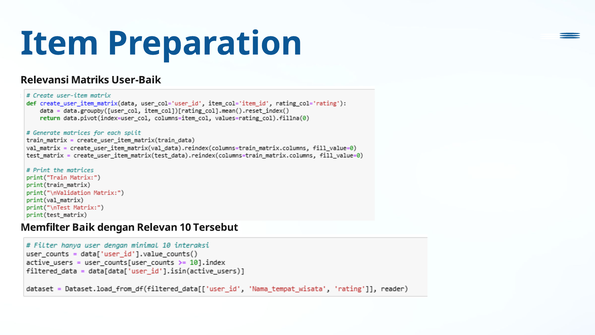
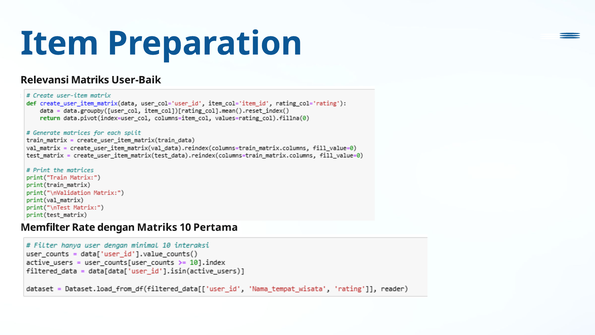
Baik: Baik -> Rate
dengan Relevan: Relevan -> Matriks
Tersebut: Tersebut -> Pertama
